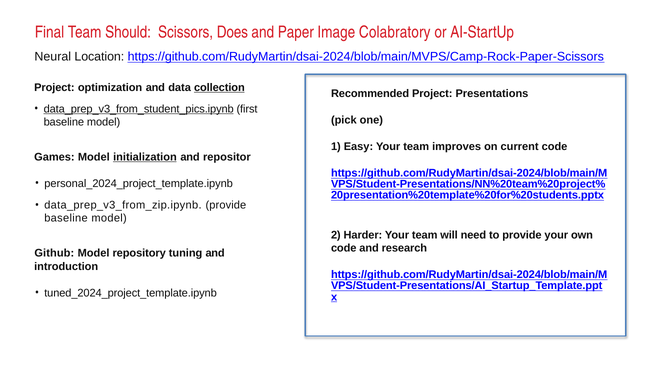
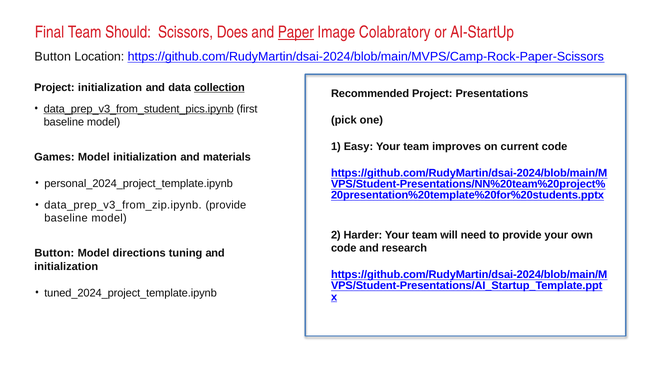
Paper underline: none -> present
Neural at (53, 57): Neural -> Button
Project optimization: optimization -> initialization
initialization at (145, 157) underline: present -> none
repositor: repositor -> materials
Github at (54, 253): Github -> Button
repository: repository -> directions
introduction at (66, 266): introduction -> initialization
